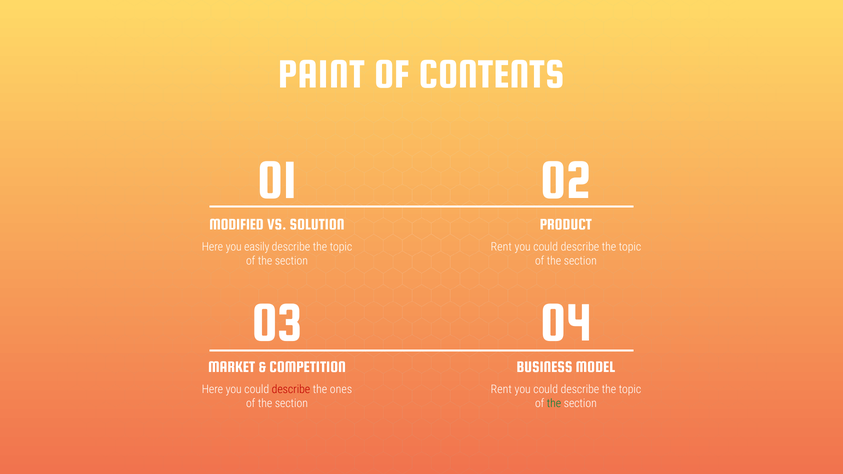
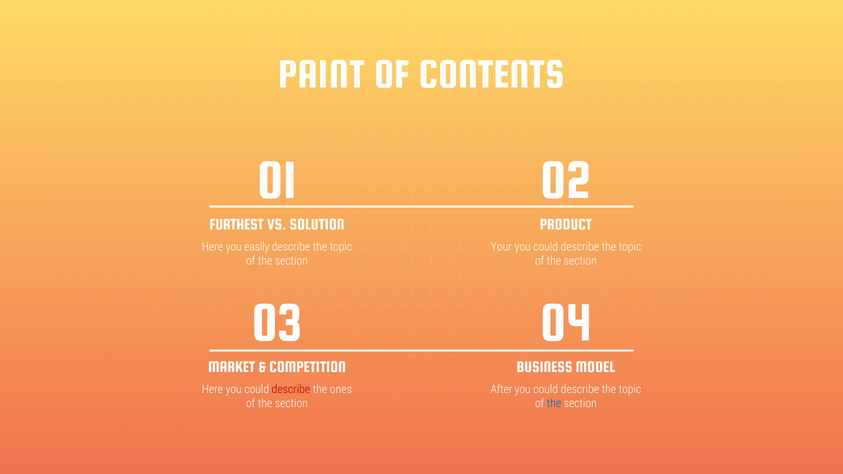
MODIFIED: MODIFIED -> FURTHEST
Rent at (501, 247): Rent -> Your
Rent at (501, 390): Rent -> After
the at (554, 404) colour: green -> blue
